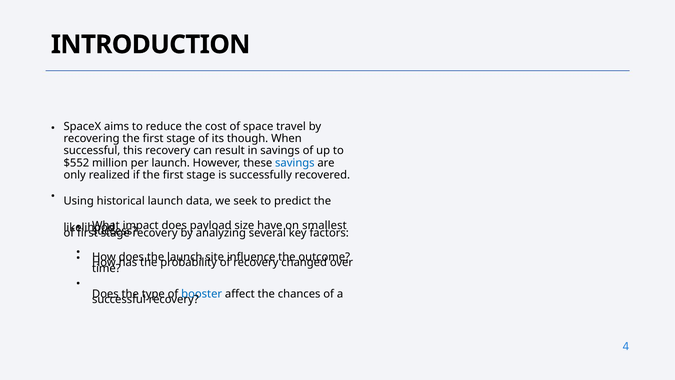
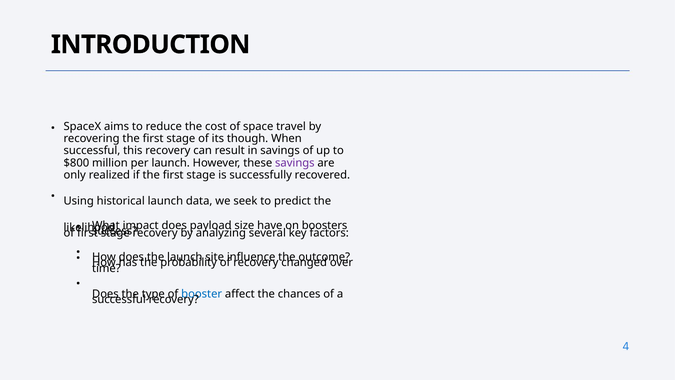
$552: $552 -> $800
savings at (295, 163) colour: blue -> purple
smallest: smallest -> boosters
